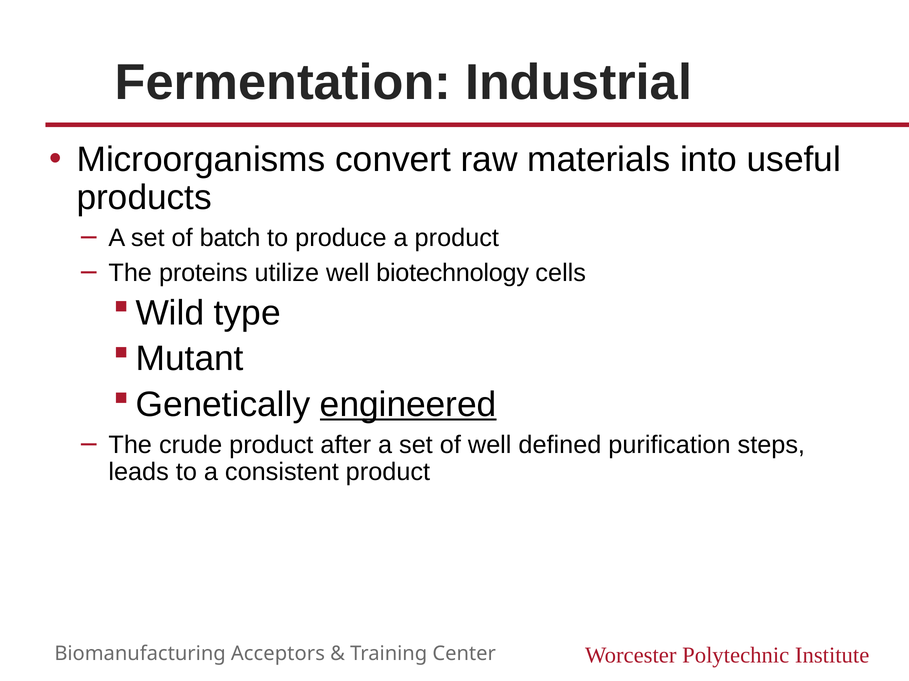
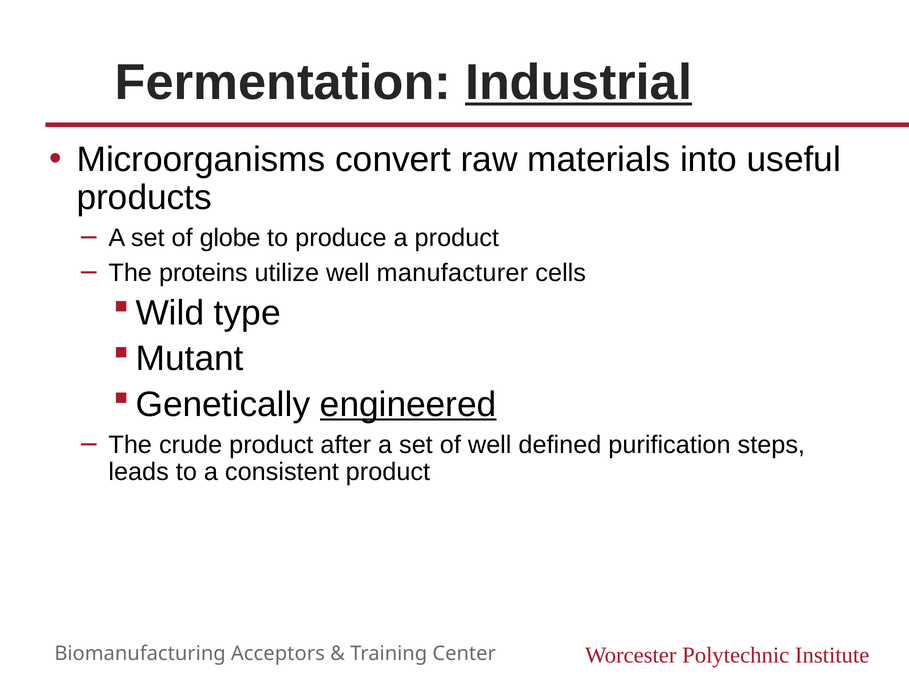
Industrial underline: none -> present
batch: batch -> globe
biotechnology: biotechnology -> manufacturer
